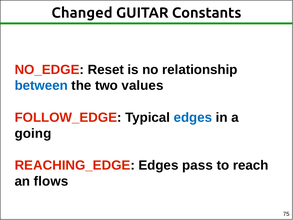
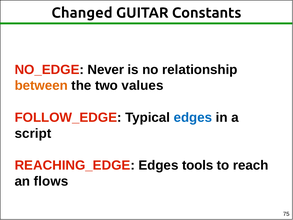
Reset: Reset -> Never
between colour: blue -> orange
going: going -> script
pass: pass -> tools
